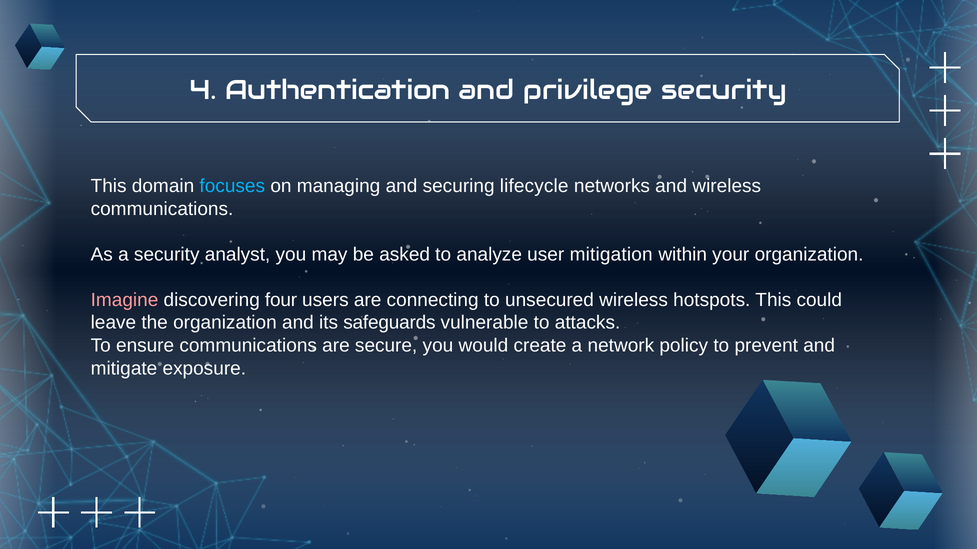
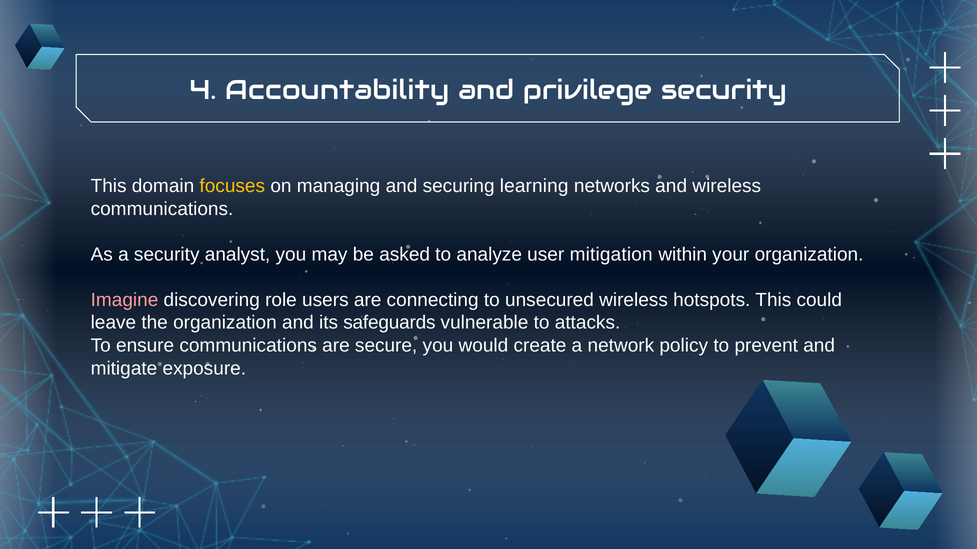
Authentication: Authentication -> Accountability
focuses colour: light blue -> yellow
lifecycle: lifecycle -> learning
four: four -> role
